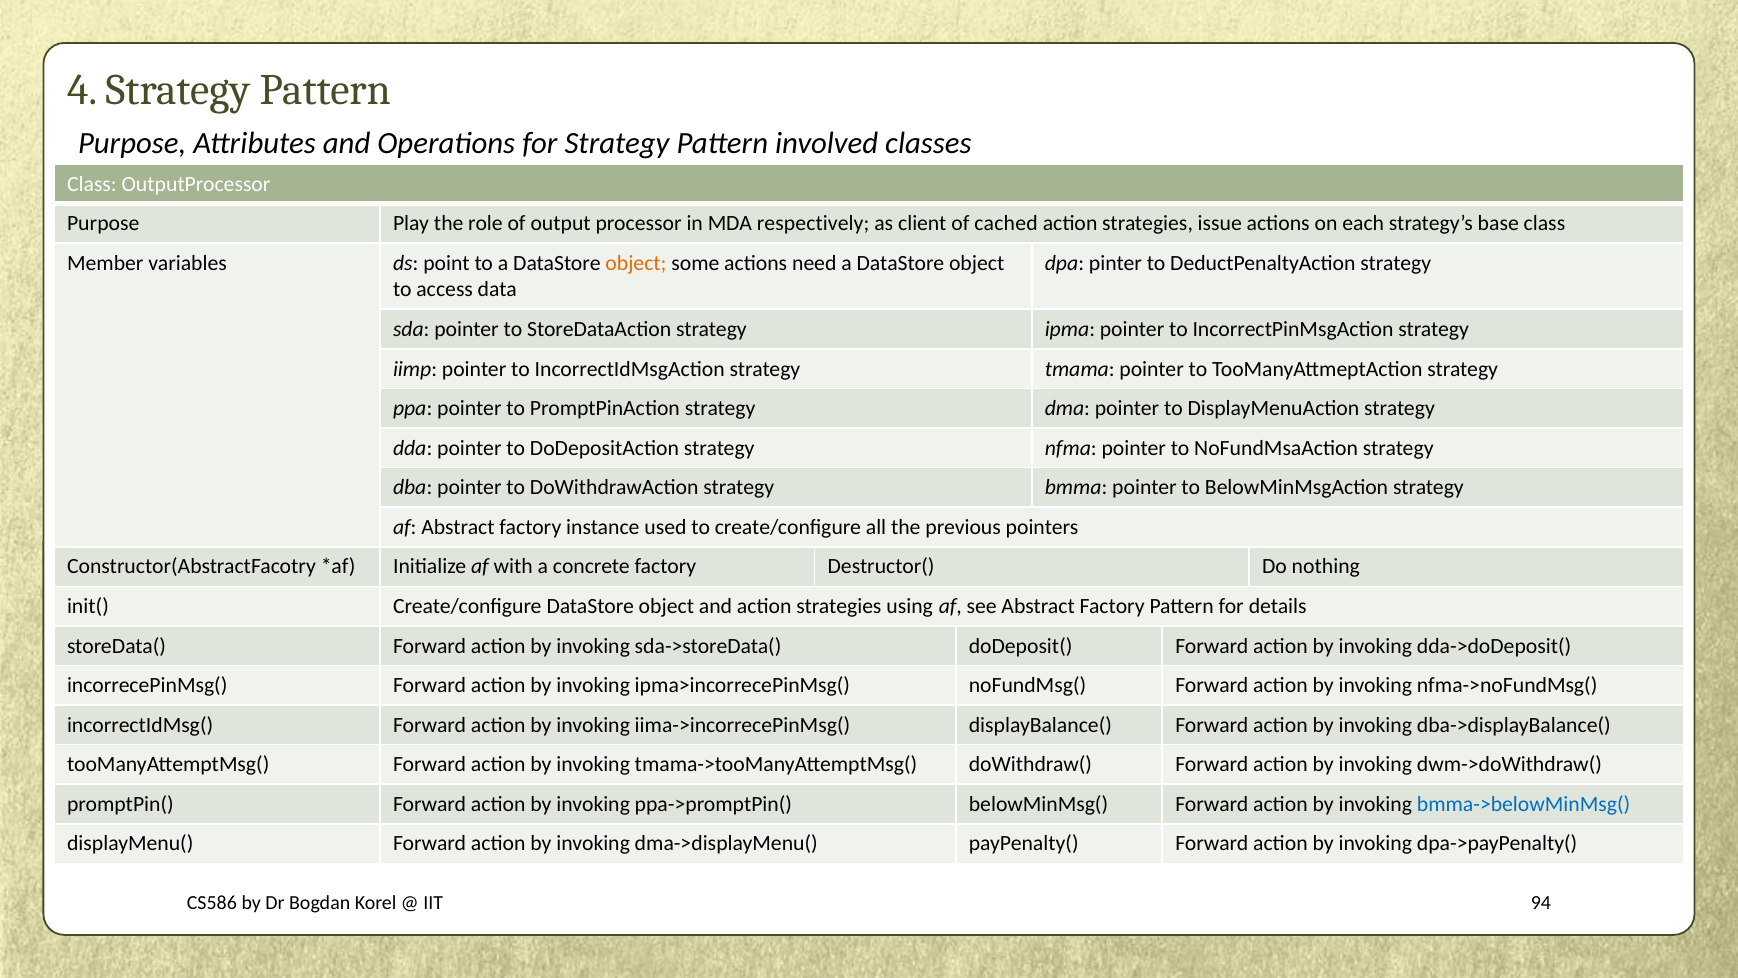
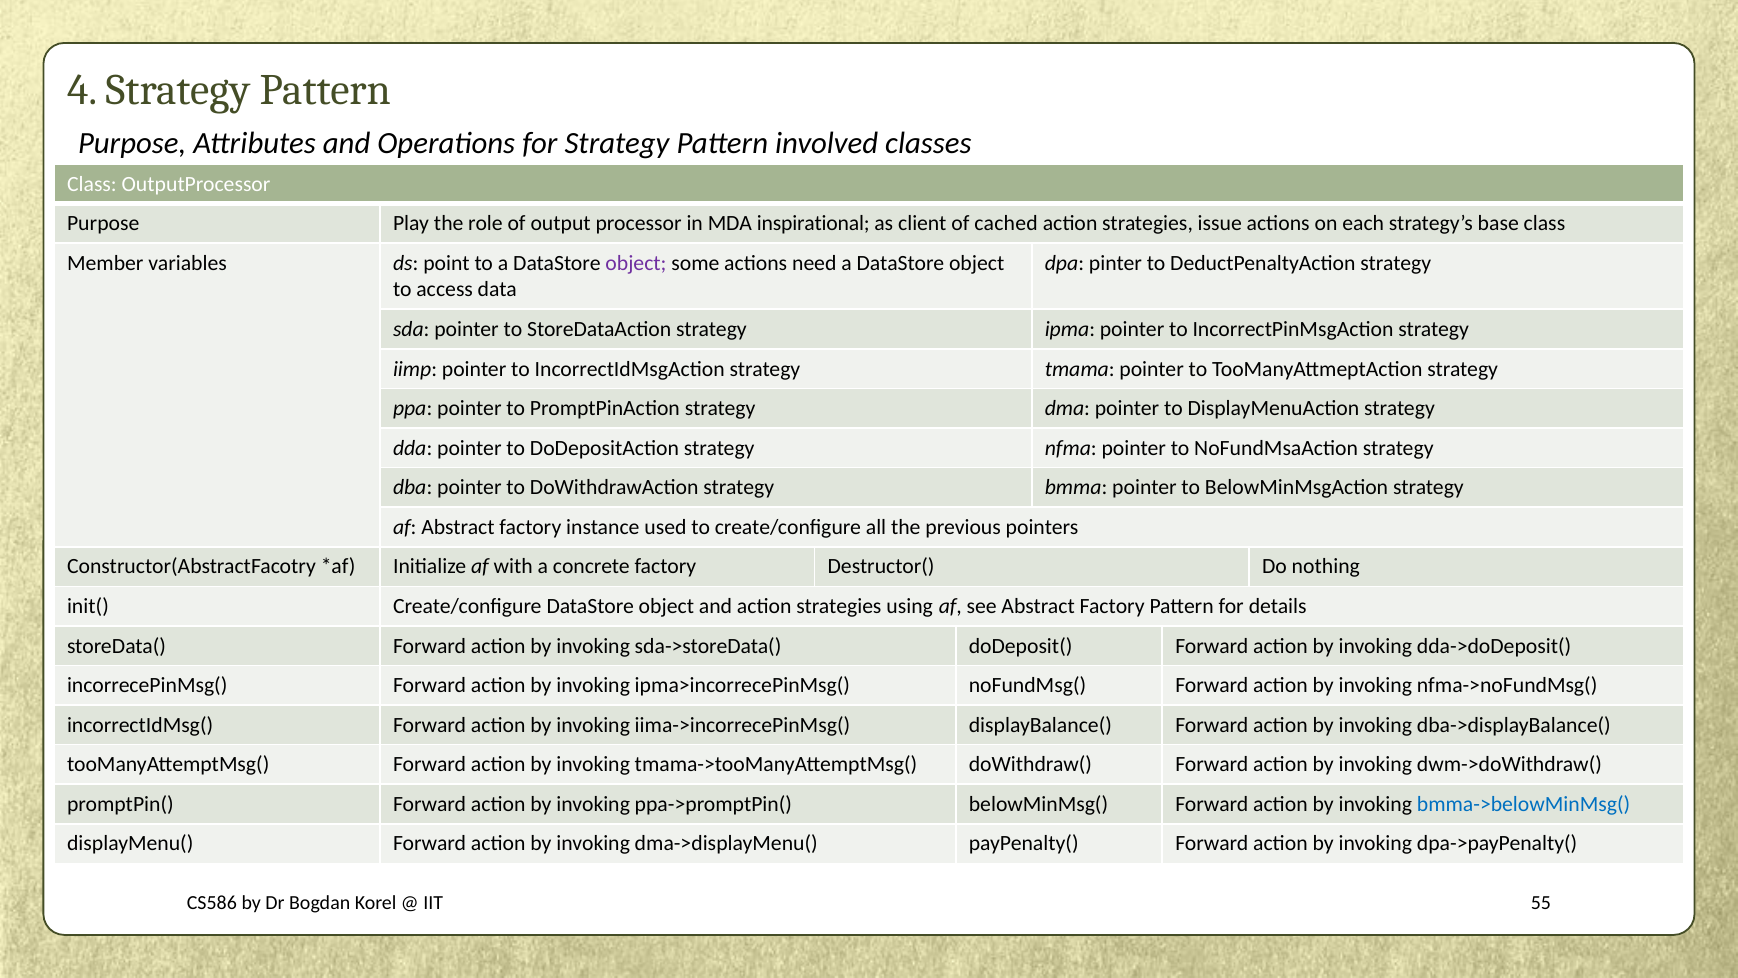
respectively: respectively -> inspirational
object at (636, 263) colour: orange -> purple
94: 94 -> 55
